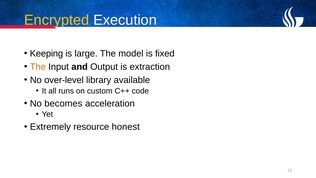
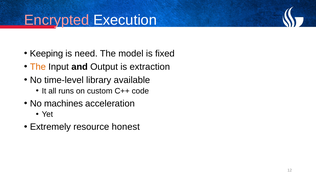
Encrypted colour: yellow -> pink
large: large -> need
over-level: over-level -> time-level
becomes: becomes -> machines
